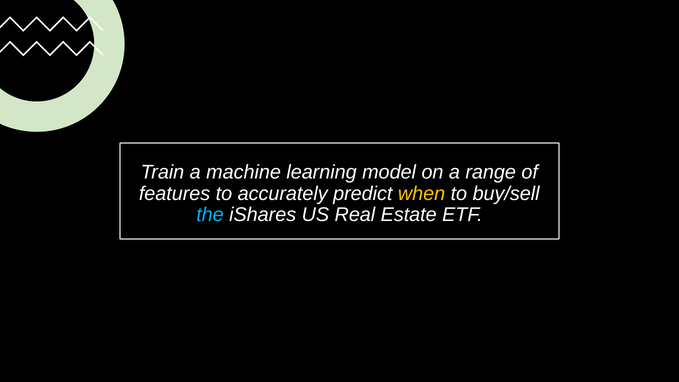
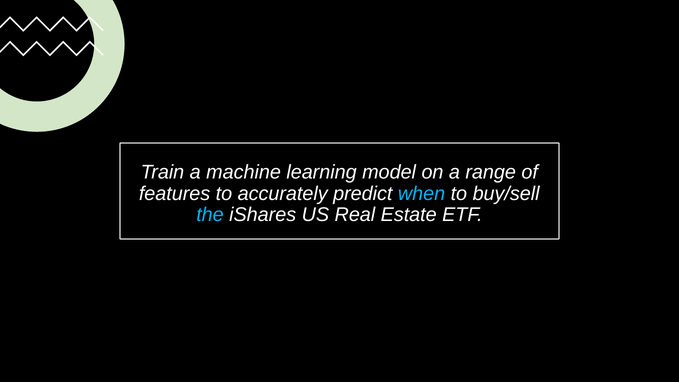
when colour: yellow -> light blue
